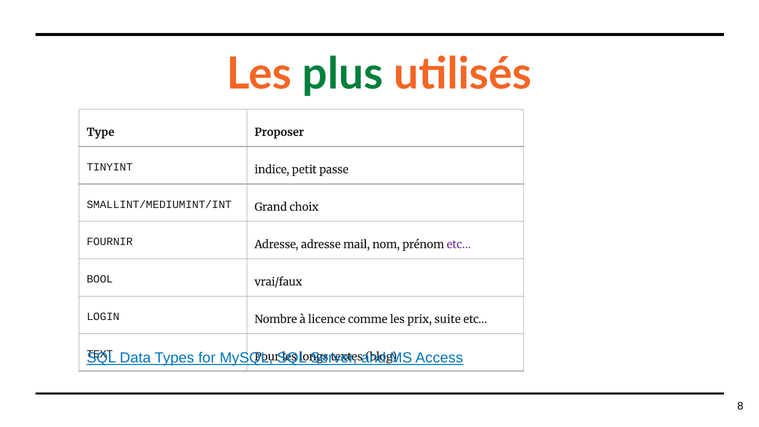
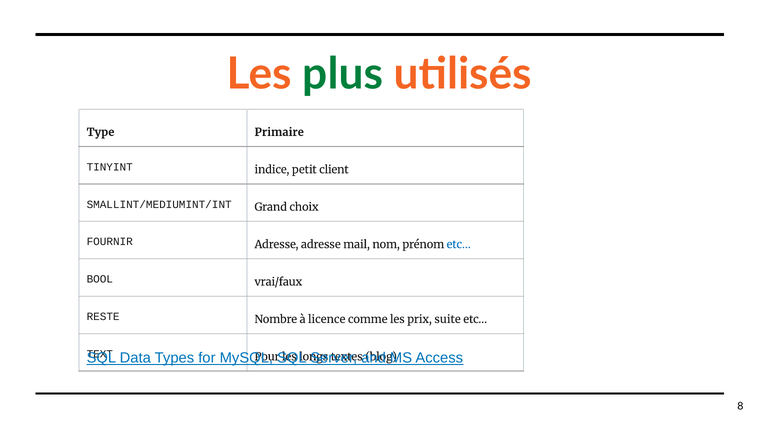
Proposer: Proposer -> Primaire
passe: passe -> client
etc… at (459, 244) colour: purple -> blue
LOGIN: LOGIN -> RESTE
